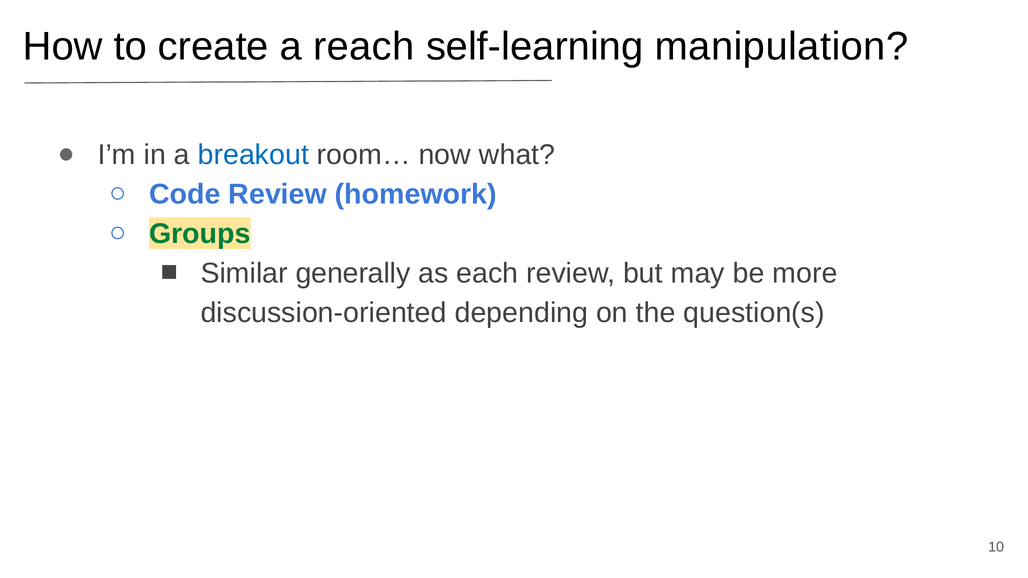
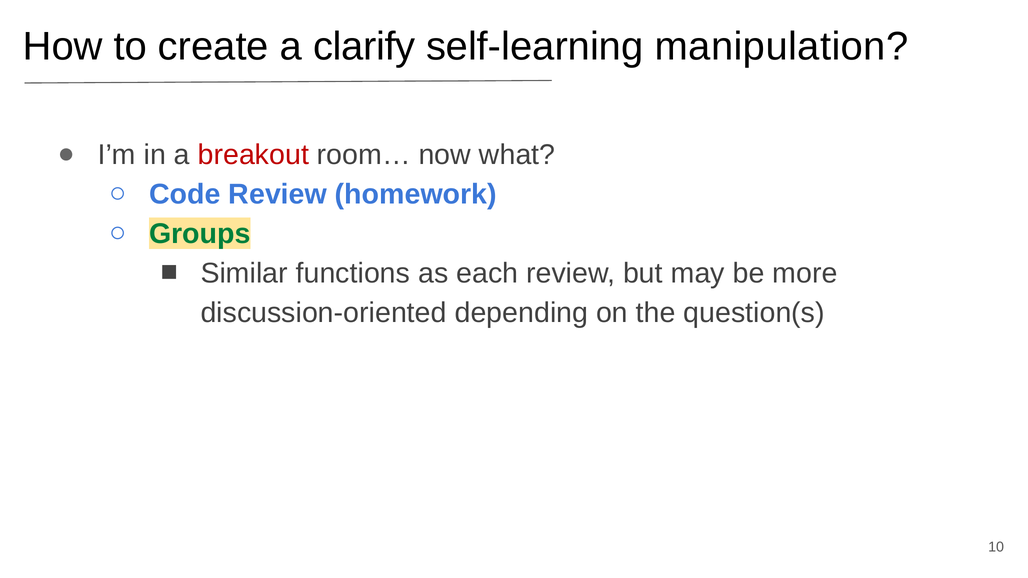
reach: reach -> clarify
breakout colour: blue -> red
generally: generally -> functions
